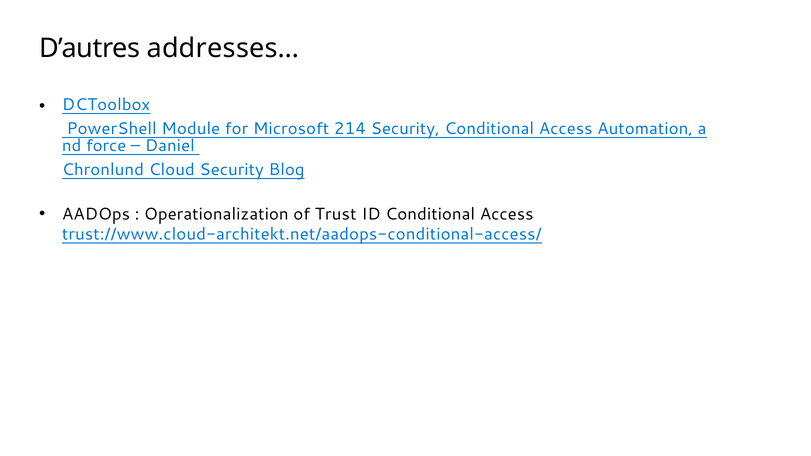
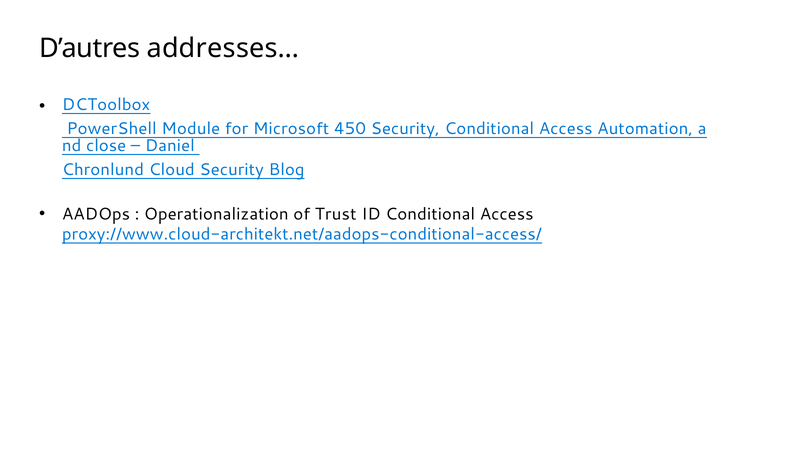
214: 214 -> 450
force: force -> close
trust://www.cloud-architekt.net/aadops-conditional-access/: trust://www.cloud-architekt.net/aadops-conditional-access/ -> proxy://www.cloud-architekt.net/aadops-conditional-access/
